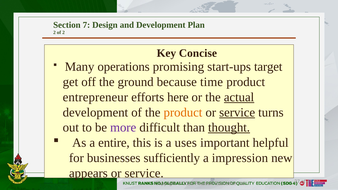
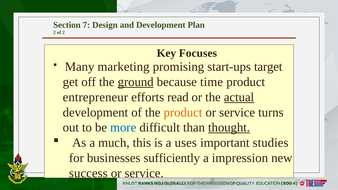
Concise: Concise -> Focuses
operations: operations -> marketing
ground underline: none -> present
here: here -> read
service at (237, 112) underline: present -> none
more colour: purple -> blue
entire: entire -> much
helpful: helpful -> studies
appears: appears -> success
